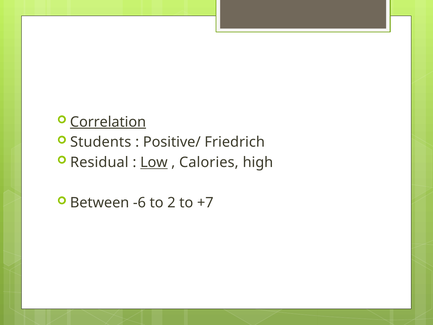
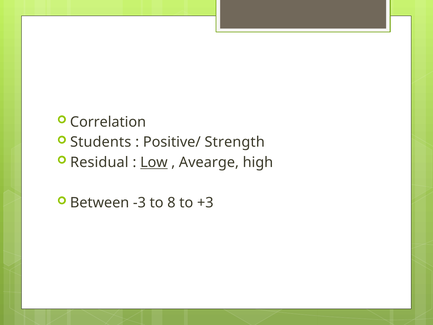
Correlation underline: present -> none
Friedrich: Friedrich -> Strength
Calories: Calories -> Avearge
-6: -6 -> -3
2: 2 -> 8
+7: +7 -> +3
